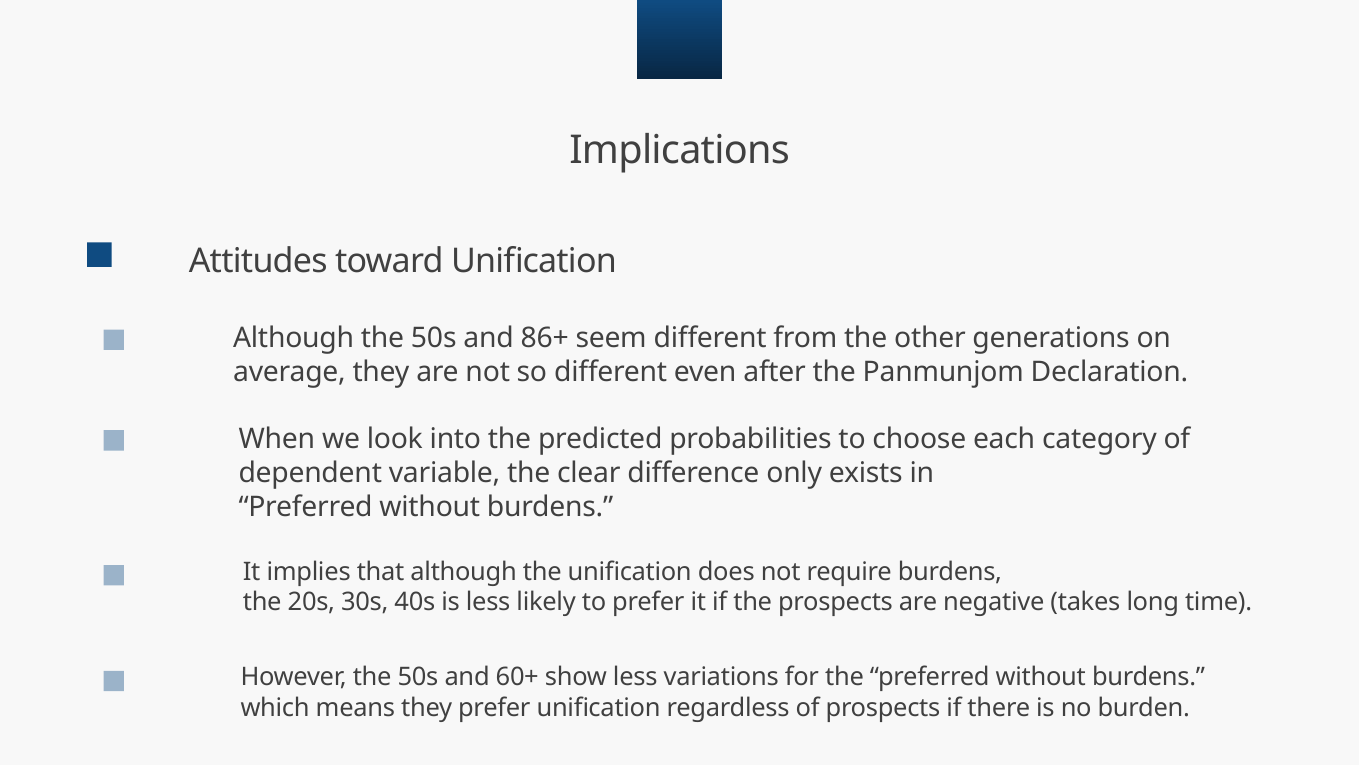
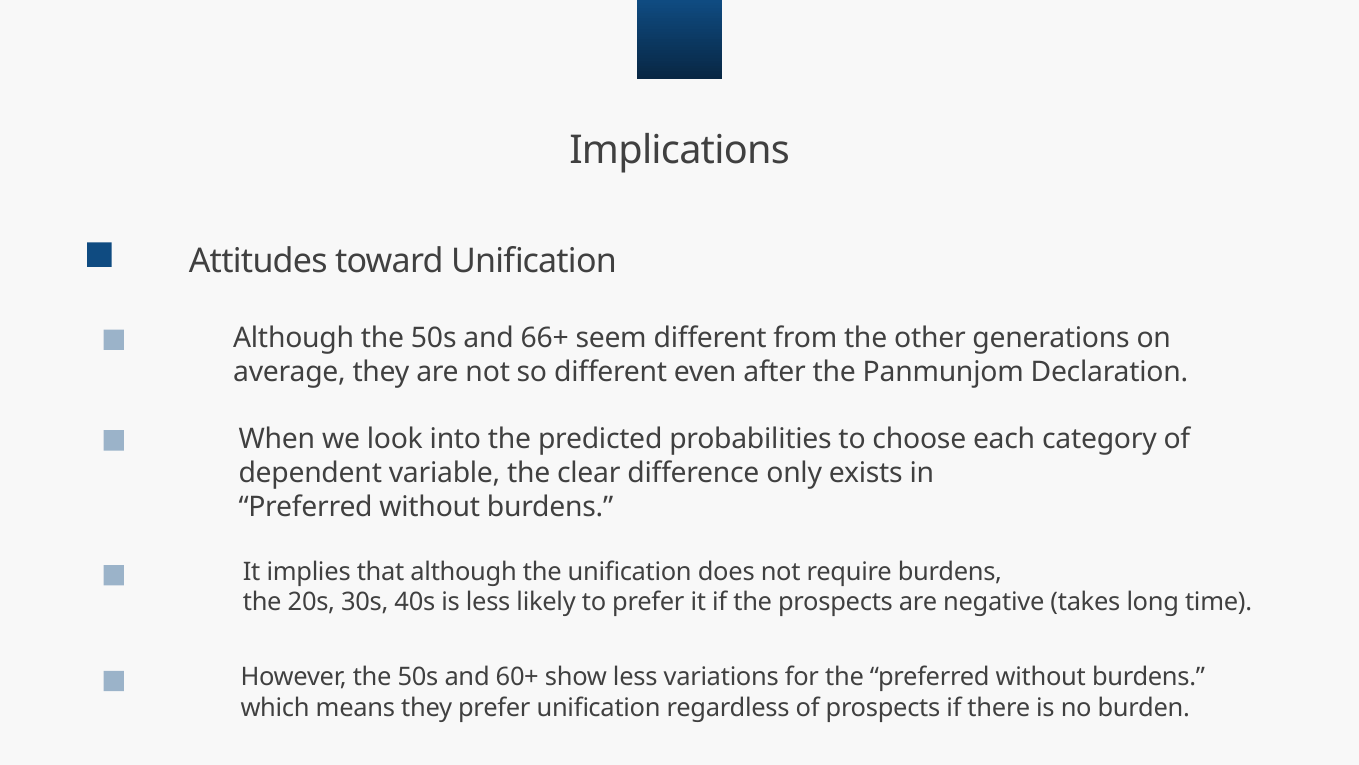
86+: 86+ -> 66+
